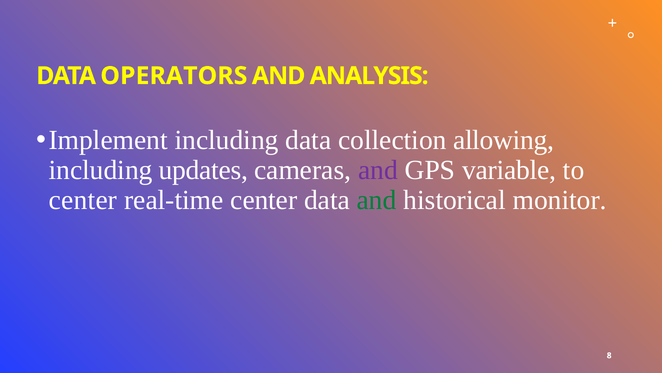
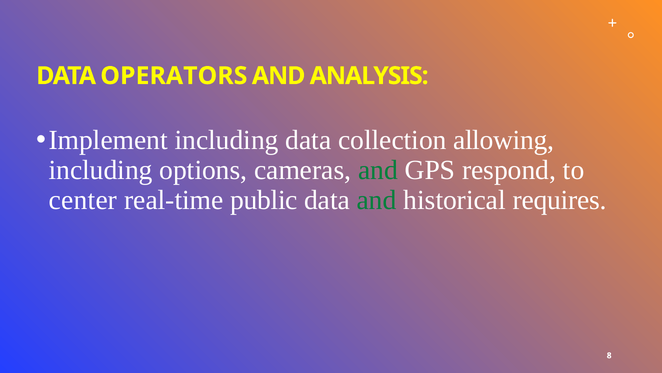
updates: updates -> options
and at (378, 170) colour: purple -> green
variable: variable -> respond
real-time center: center -> public
monitor: monitor -> requires
